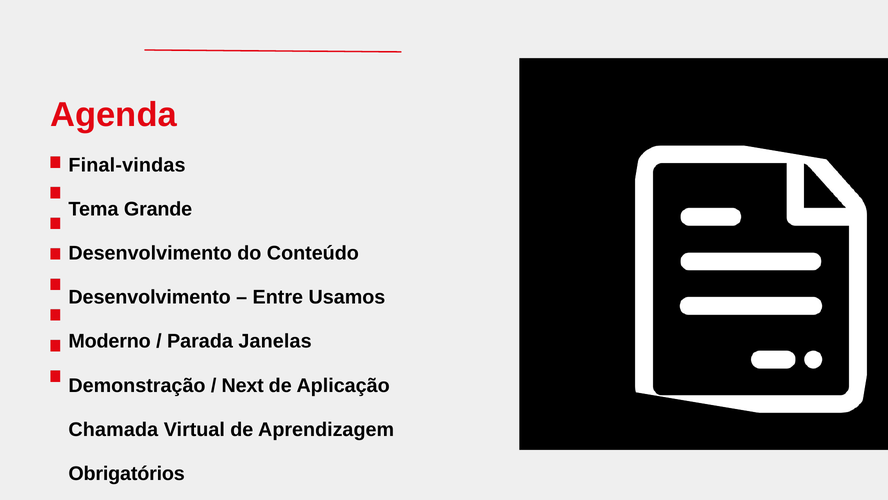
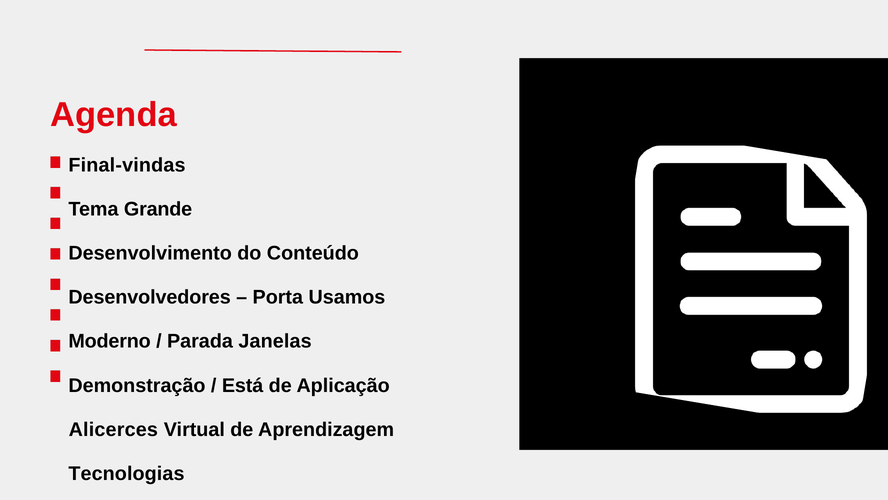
Desenvolvimento at (150, 297): Desenvolvimento -> Desenvolvedores
Entre: Entre -> Porta
Next: Next -> Está
Chamada: Chamada -> Alicerces
Obrigatórios: Obrigatórios -> Tecnologias
